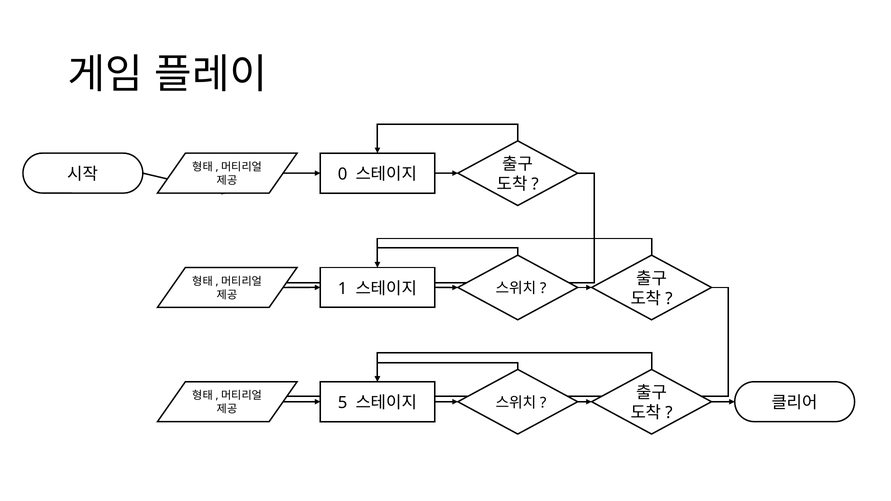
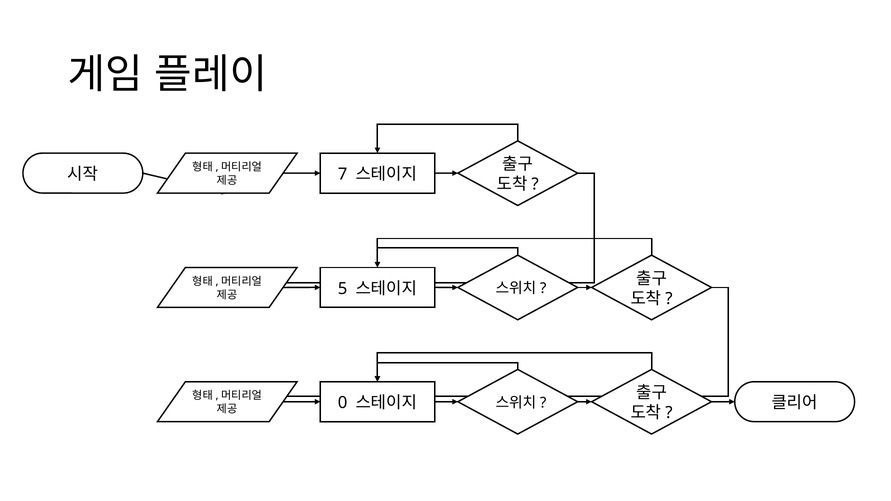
0: 0 -> 7
1: 1 -> 5
5: 5 -> 0
